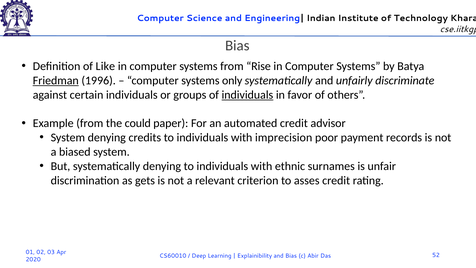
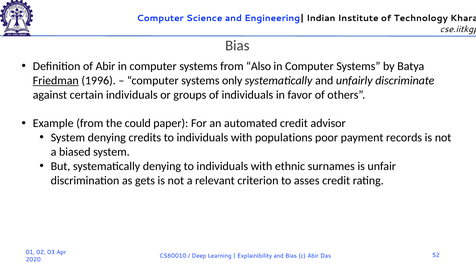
of Like: Like -> Abir
Rise: Rise -> Also
individuals at (247, 95) underline: present -> none
imprecision: imprecision -> populations
